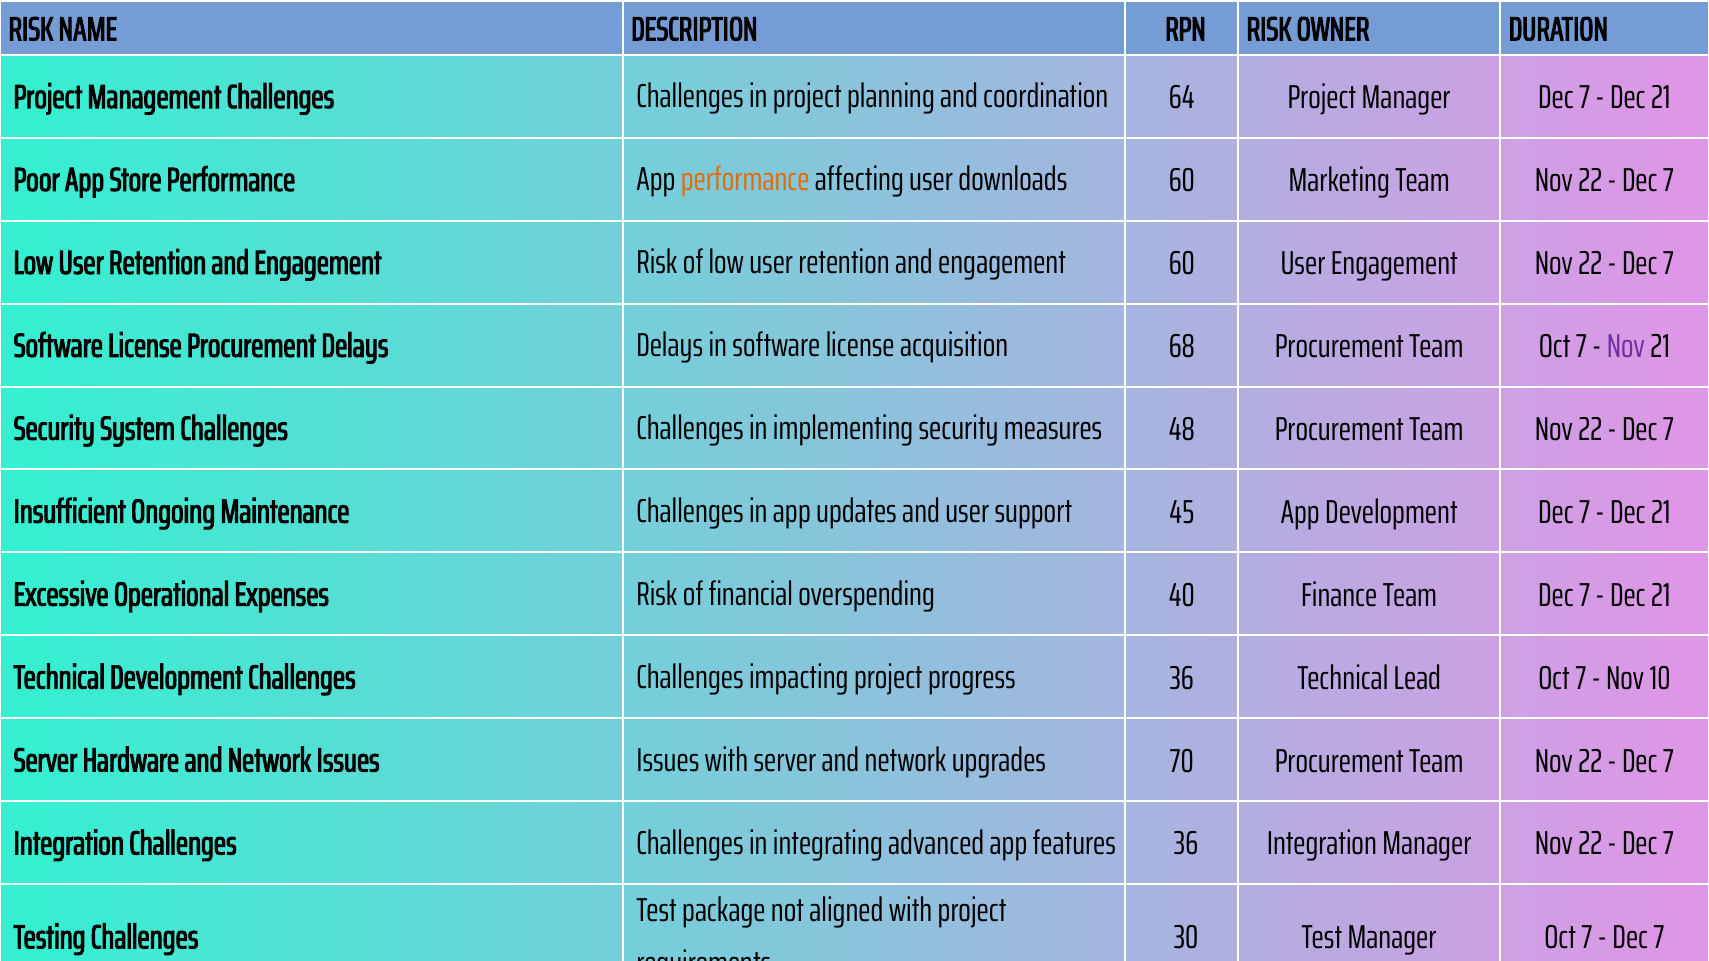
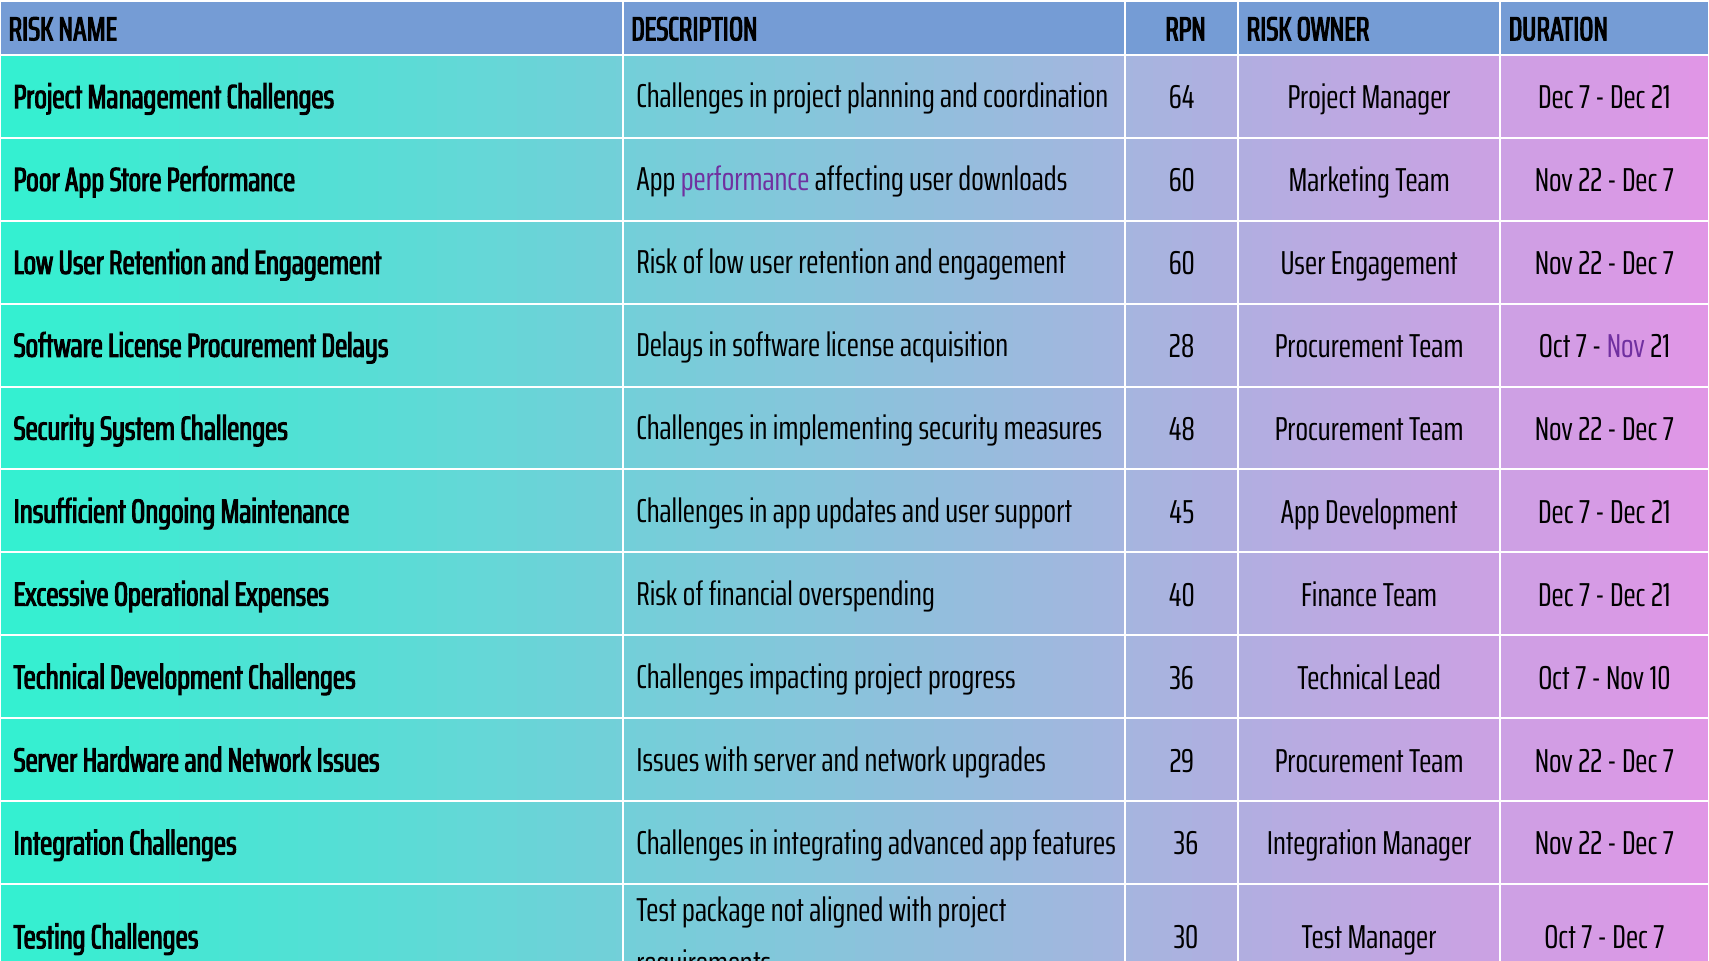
performance at (745, 180) colour: orange -> purple
68: 68 -> 28
70: 70 -> 29
